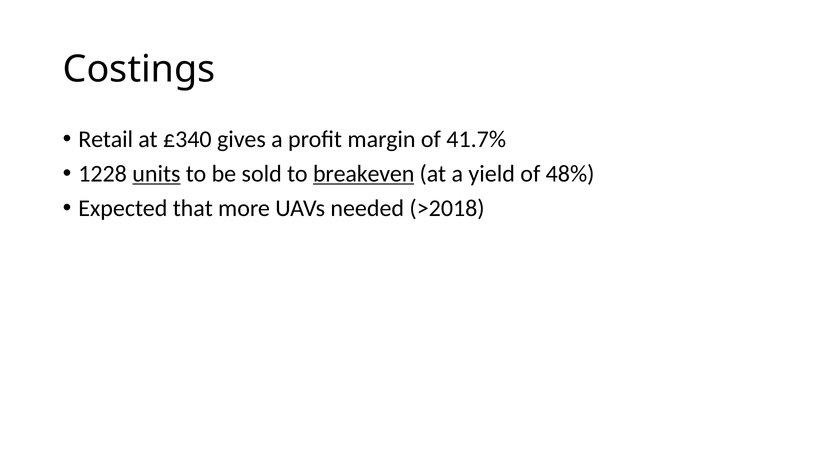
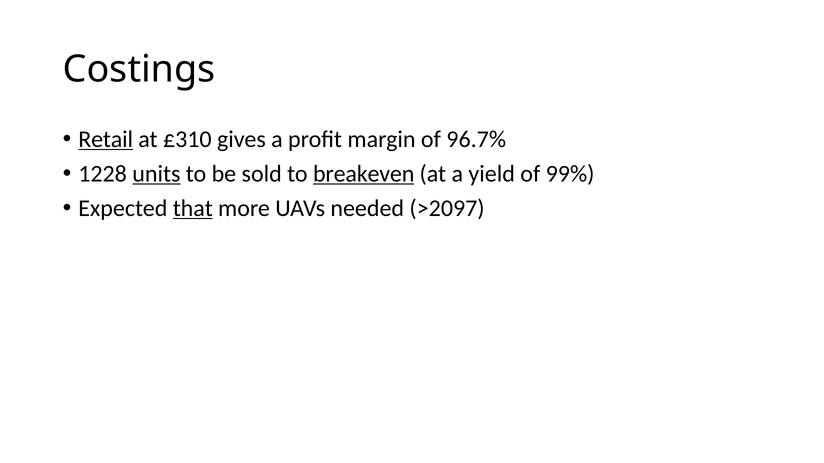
Retail underline: none -> present
£340: £340 -> £310
41.7%: 41.7% -> 96.7%
48%: 48% -> 99%
that underline: none -> present
>2018: >2018 -> >2097
